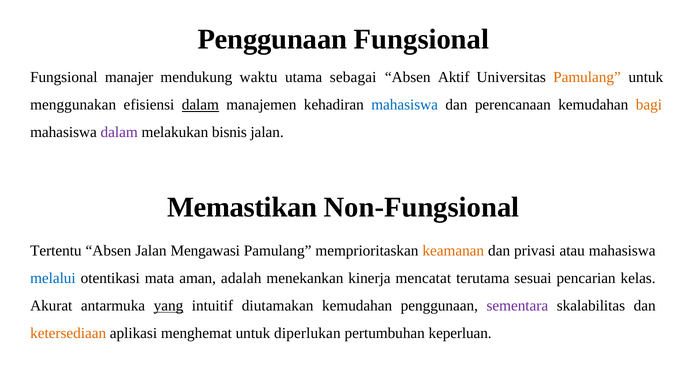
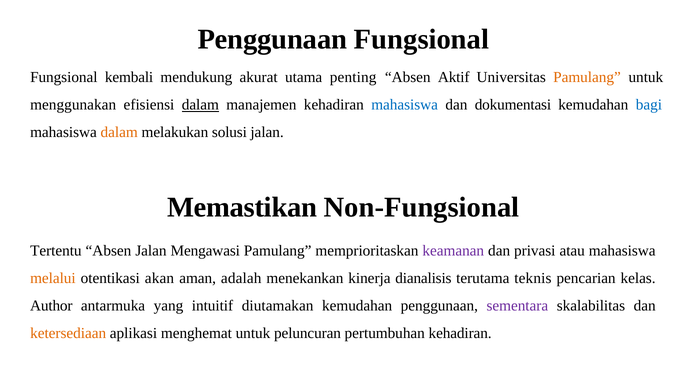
manajer: manajer -> kembali
waktu: waktu -> akurat
sebagai: sebagai -> penting
perencanaan: perencanaan -> dokumentasi
bagi colour: orange -> blue
dalam at (119, 132) colour: purple -> orange
bisnis: bisnis -> solusi
keamanan colour: orange -> purple
melalui colour: blue -> orange
mata: mata -> akan
mencatat: mencatat -> dianalisis
sesuai: sesuai -> teknis
Akurat: Akurat -> Author
yang underline: present -> none
diperlukan: diperlukan -> peluncuran
pertumbuhan keperluan: keperluan -> kehadiran
